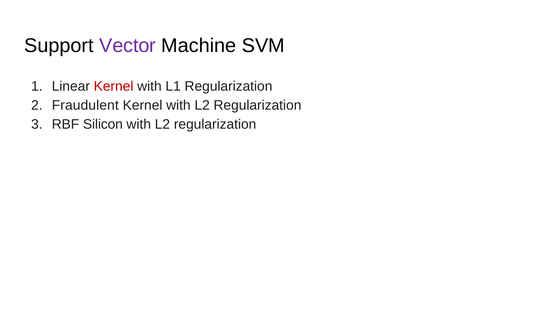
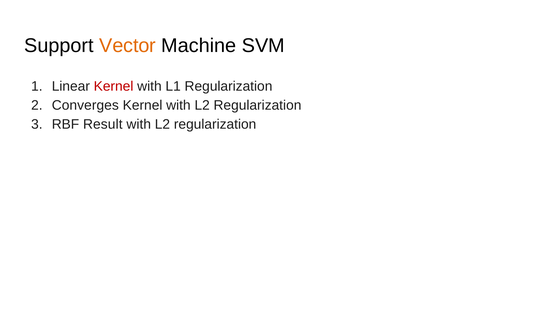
Vector colour: purple -> orange
Fraudulent: Fraudulent -> Converges
Silicon: Silicon -> Result
